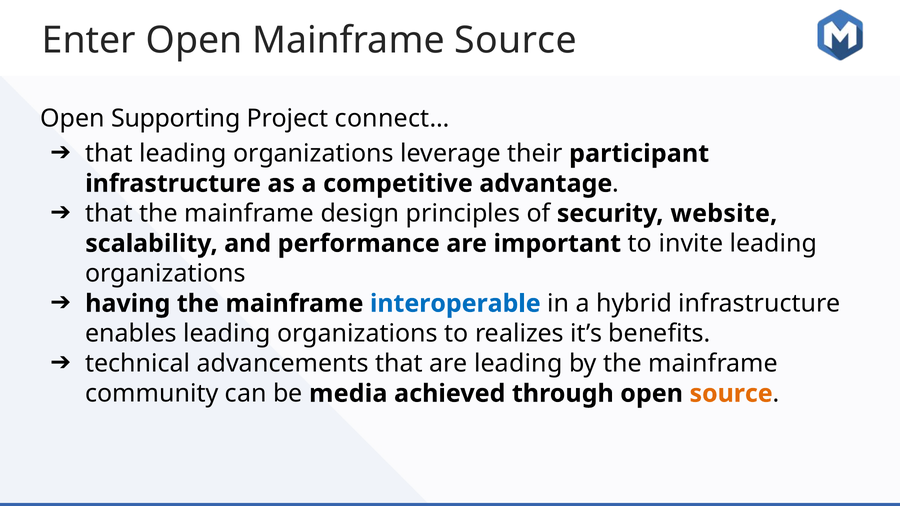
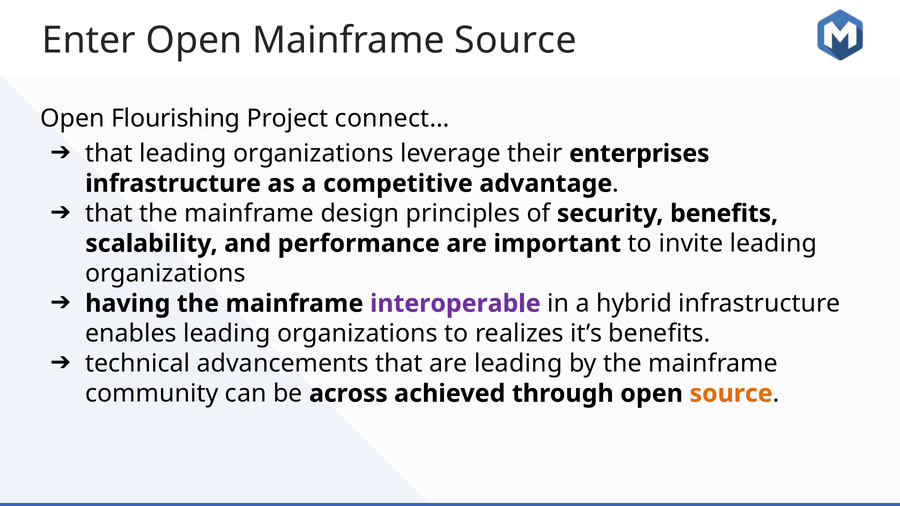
Supporting: Supporting -> Flourishing
participant: participant -> enterprises
security website: website -> benefits
interoperable colour: blue -> purple
media: media -> across
